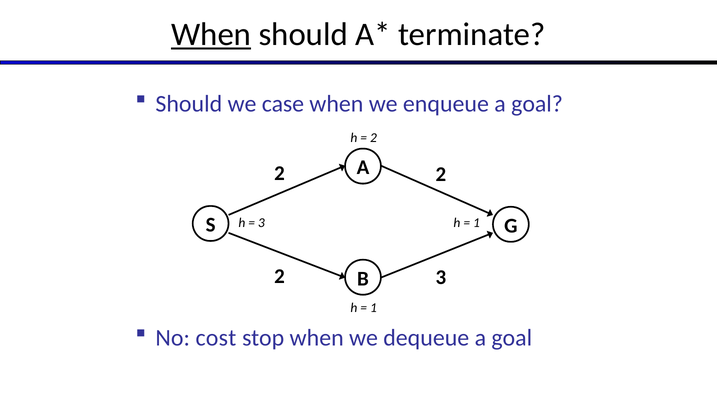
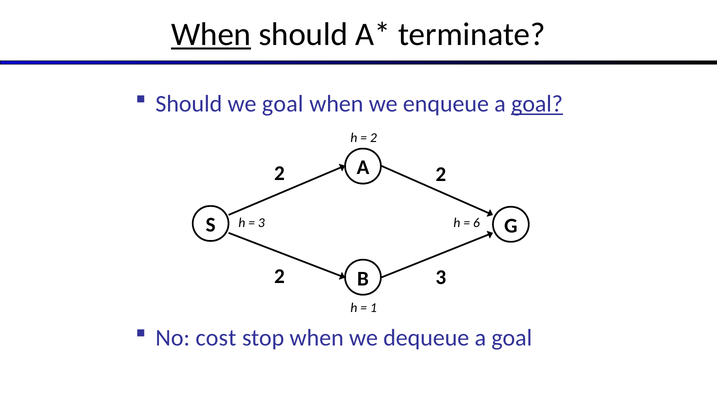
we case: case -> goal
goal at (537, 104) underline: none -> present
1 at (476, 223): 1 -> 6
